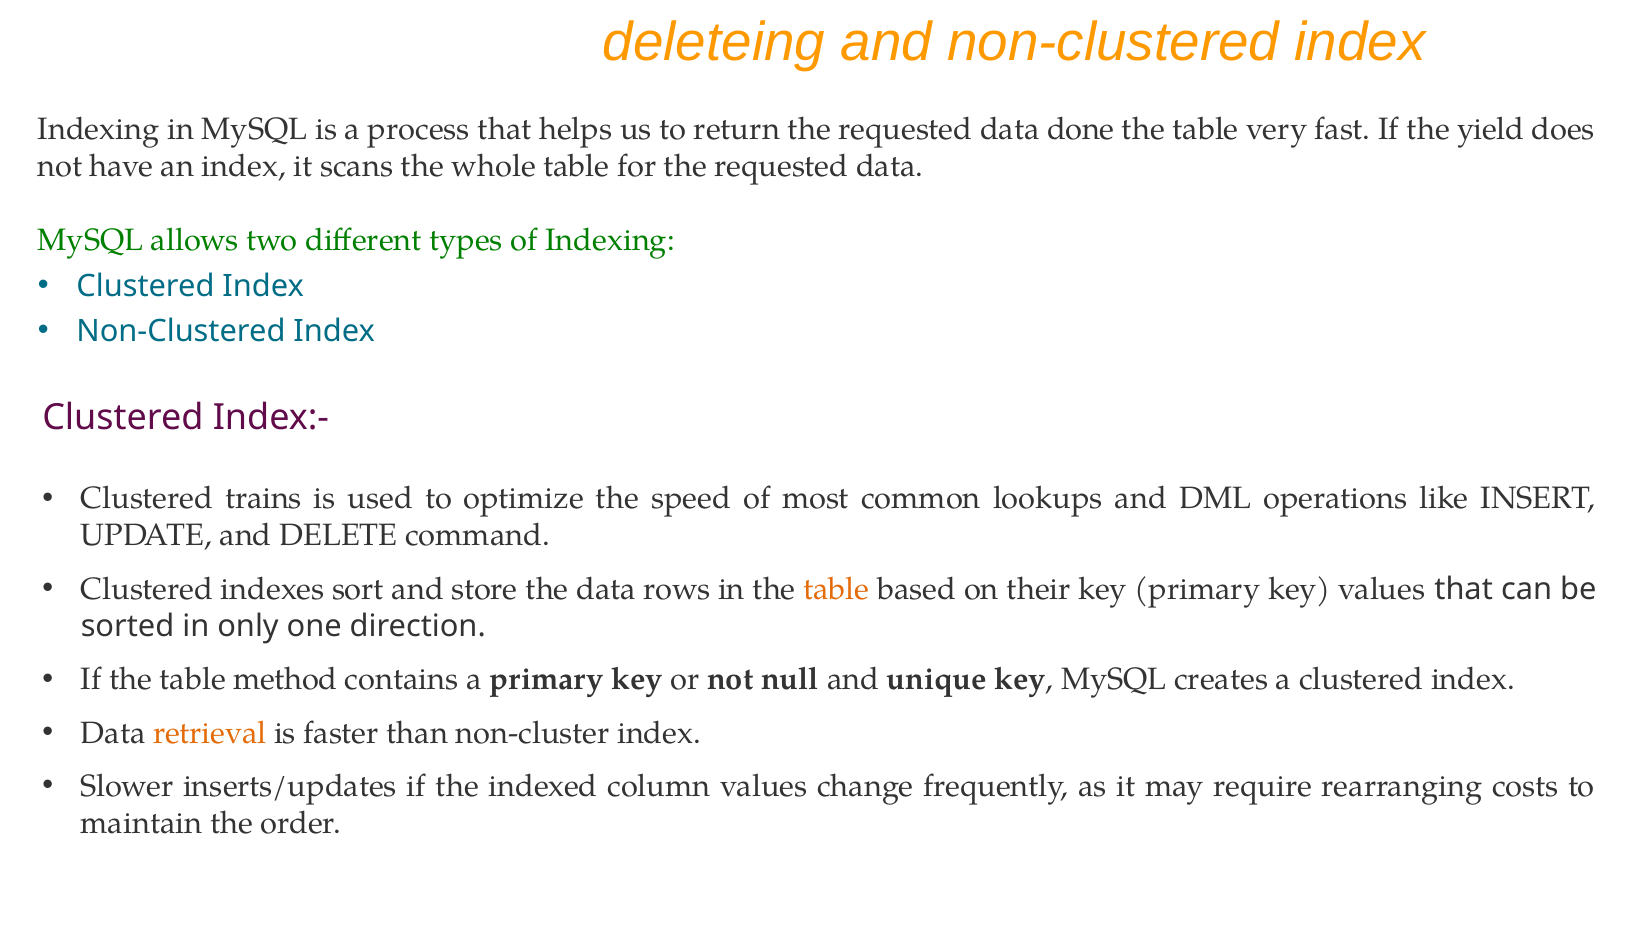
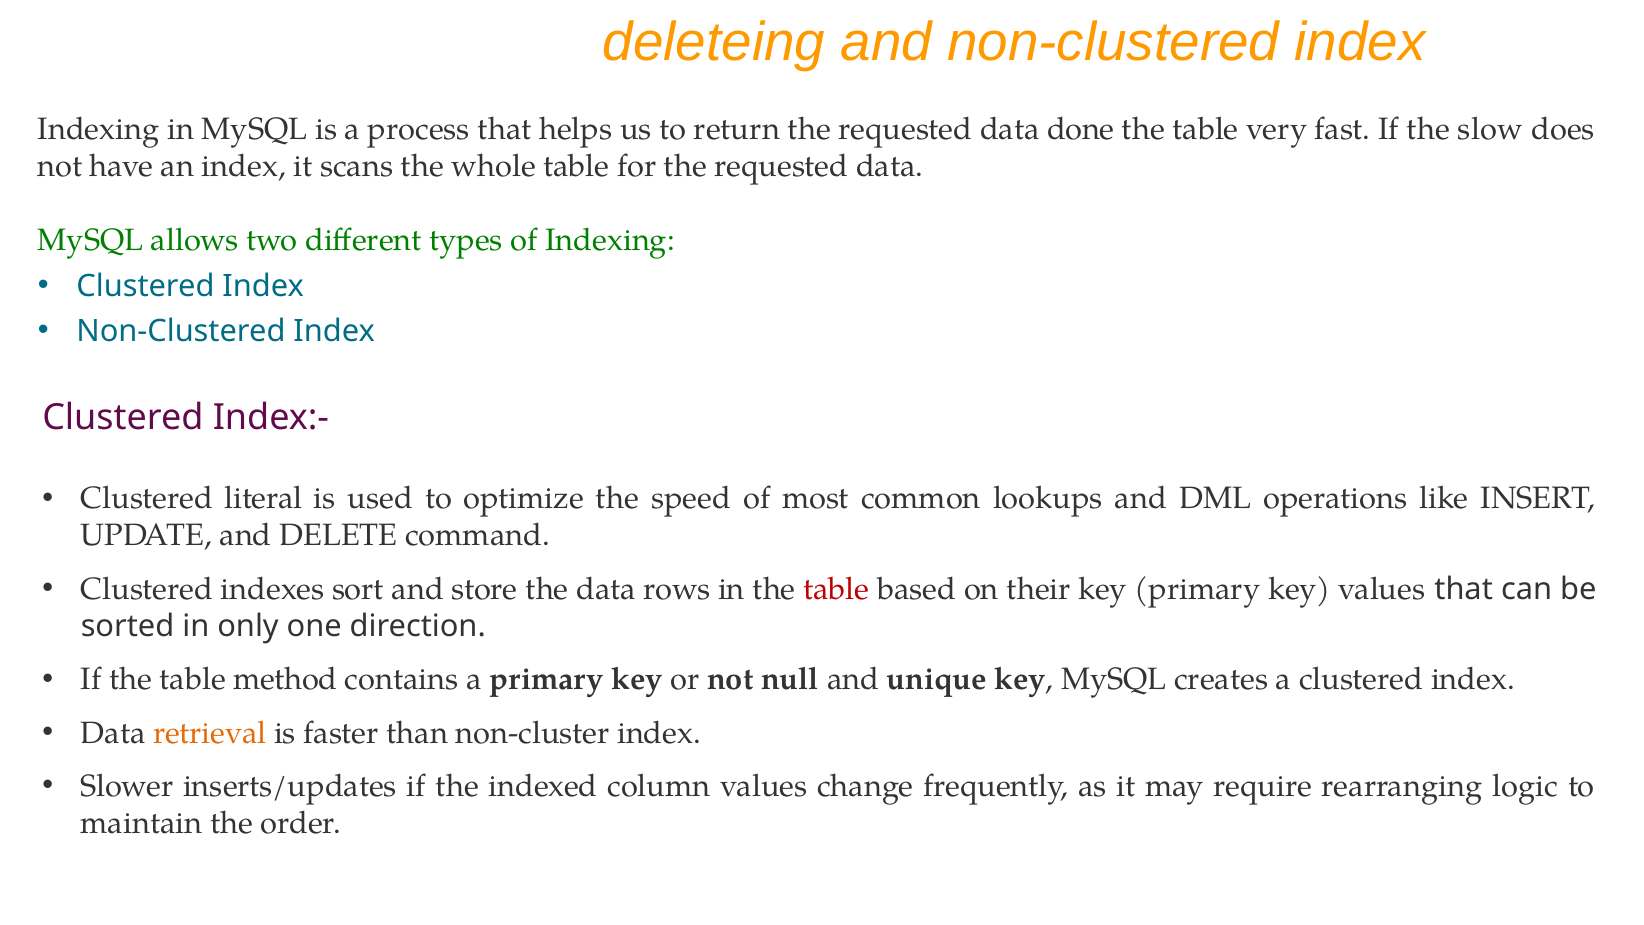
yield: yield -> slow
trains: trains -> literal
table at (837, 589) colour: orange -> red
costs: costs -> logic
